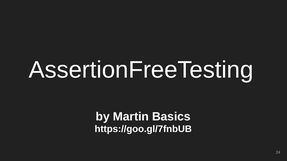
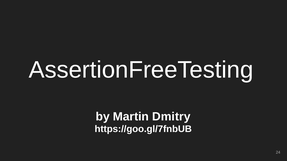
Basics: Basics -> Dmitry
